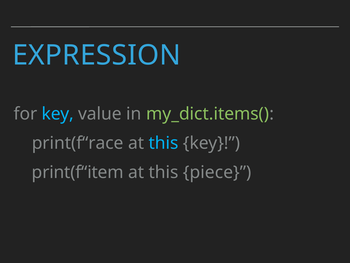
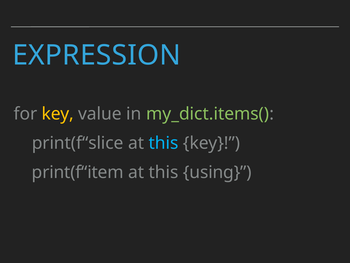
key at (58, 114) colour: light blue -> yellow
print(f“race: print(f“race -> print(f“slice
piece: piece -> using
